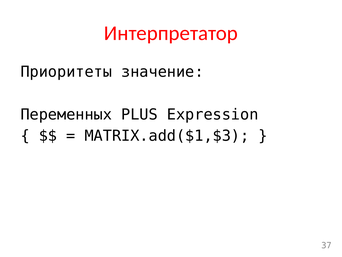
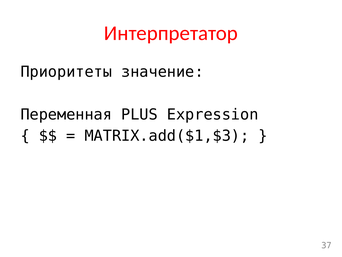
Переменных: Переменных -> Переменная
